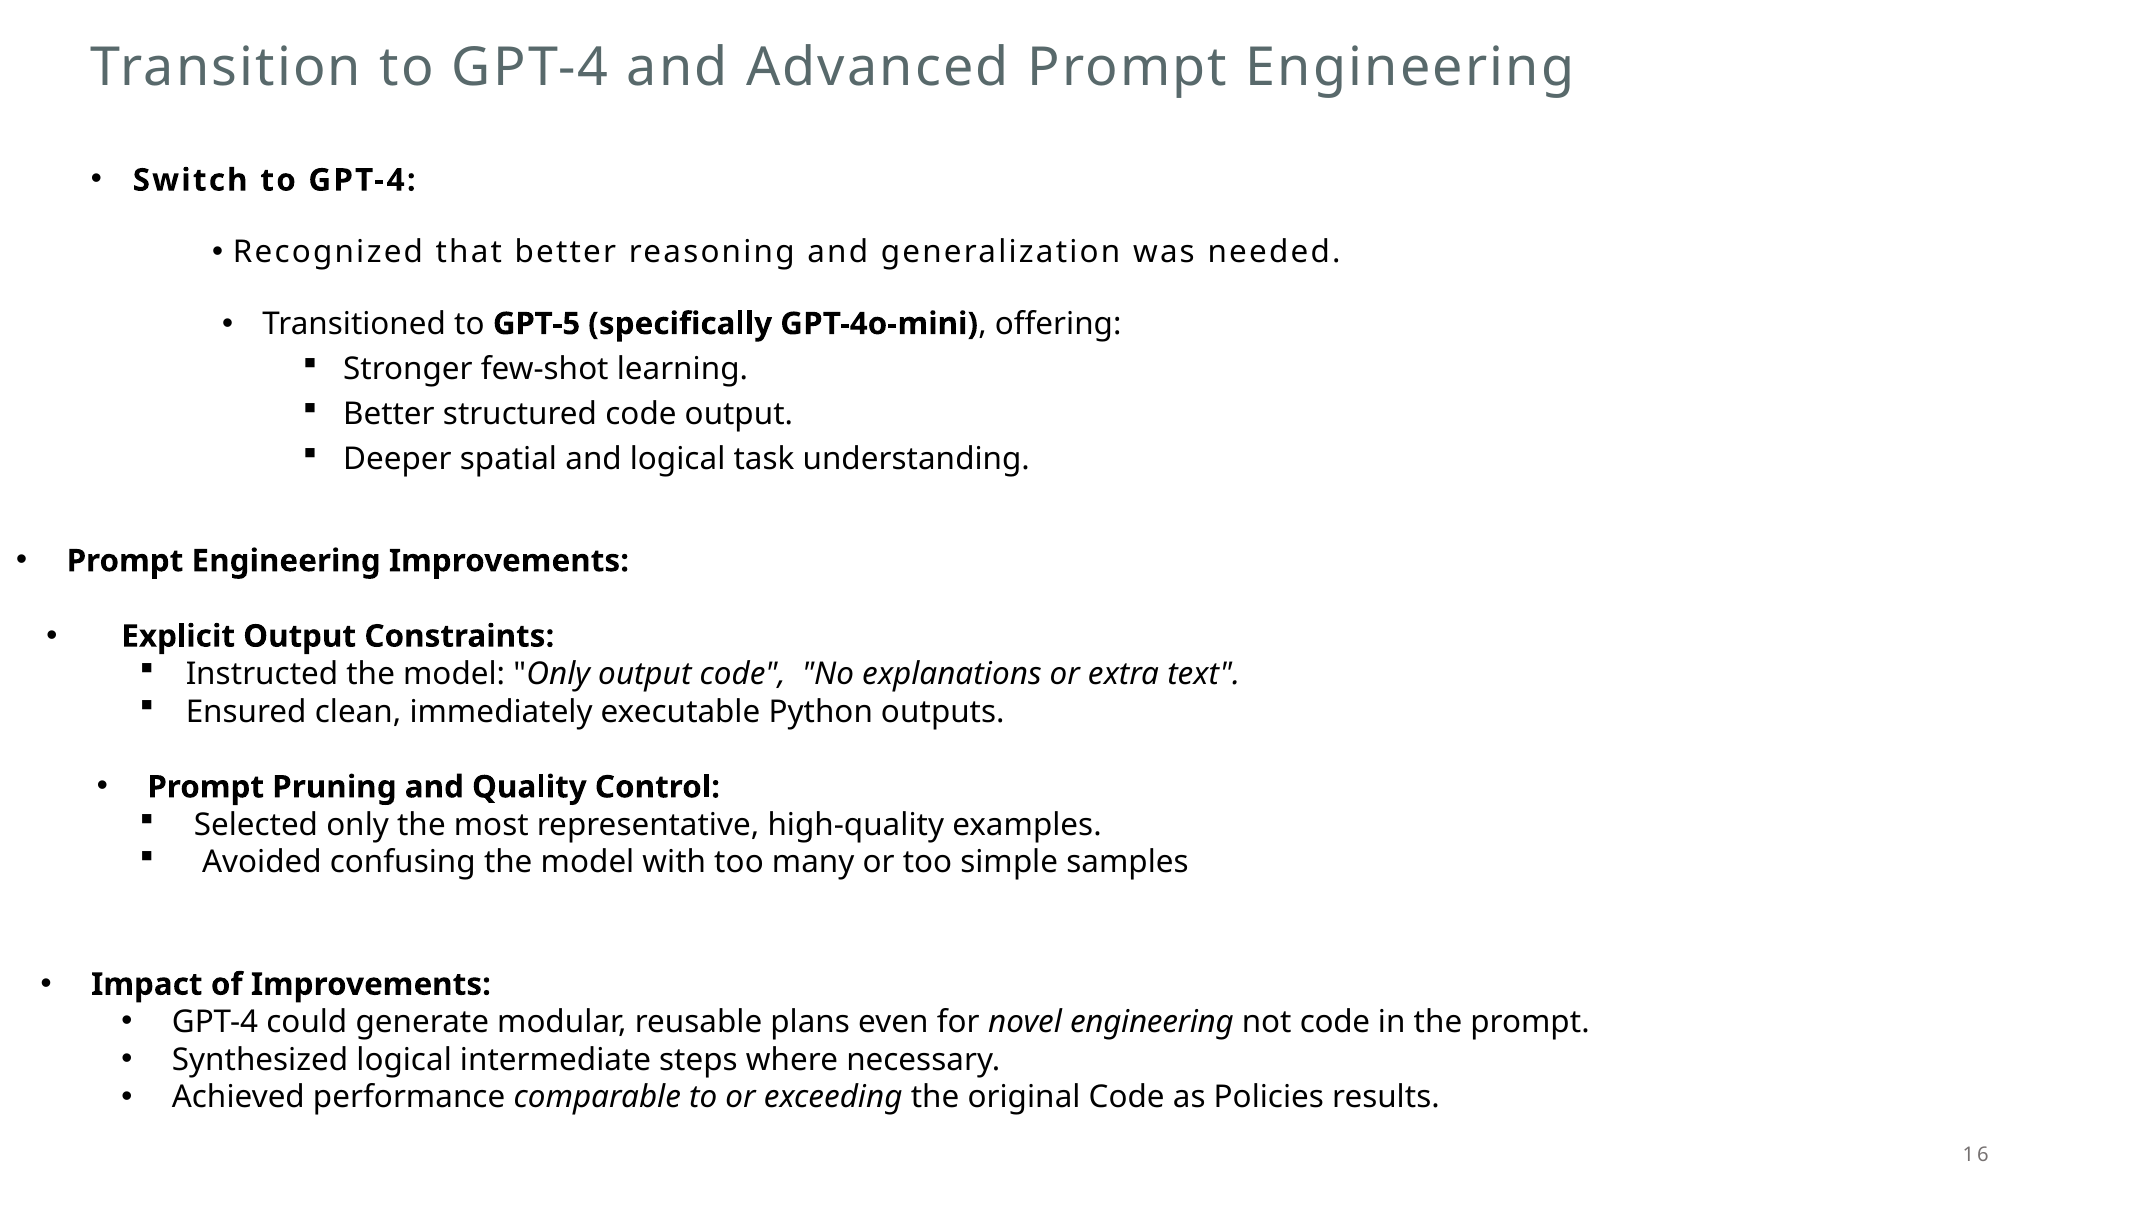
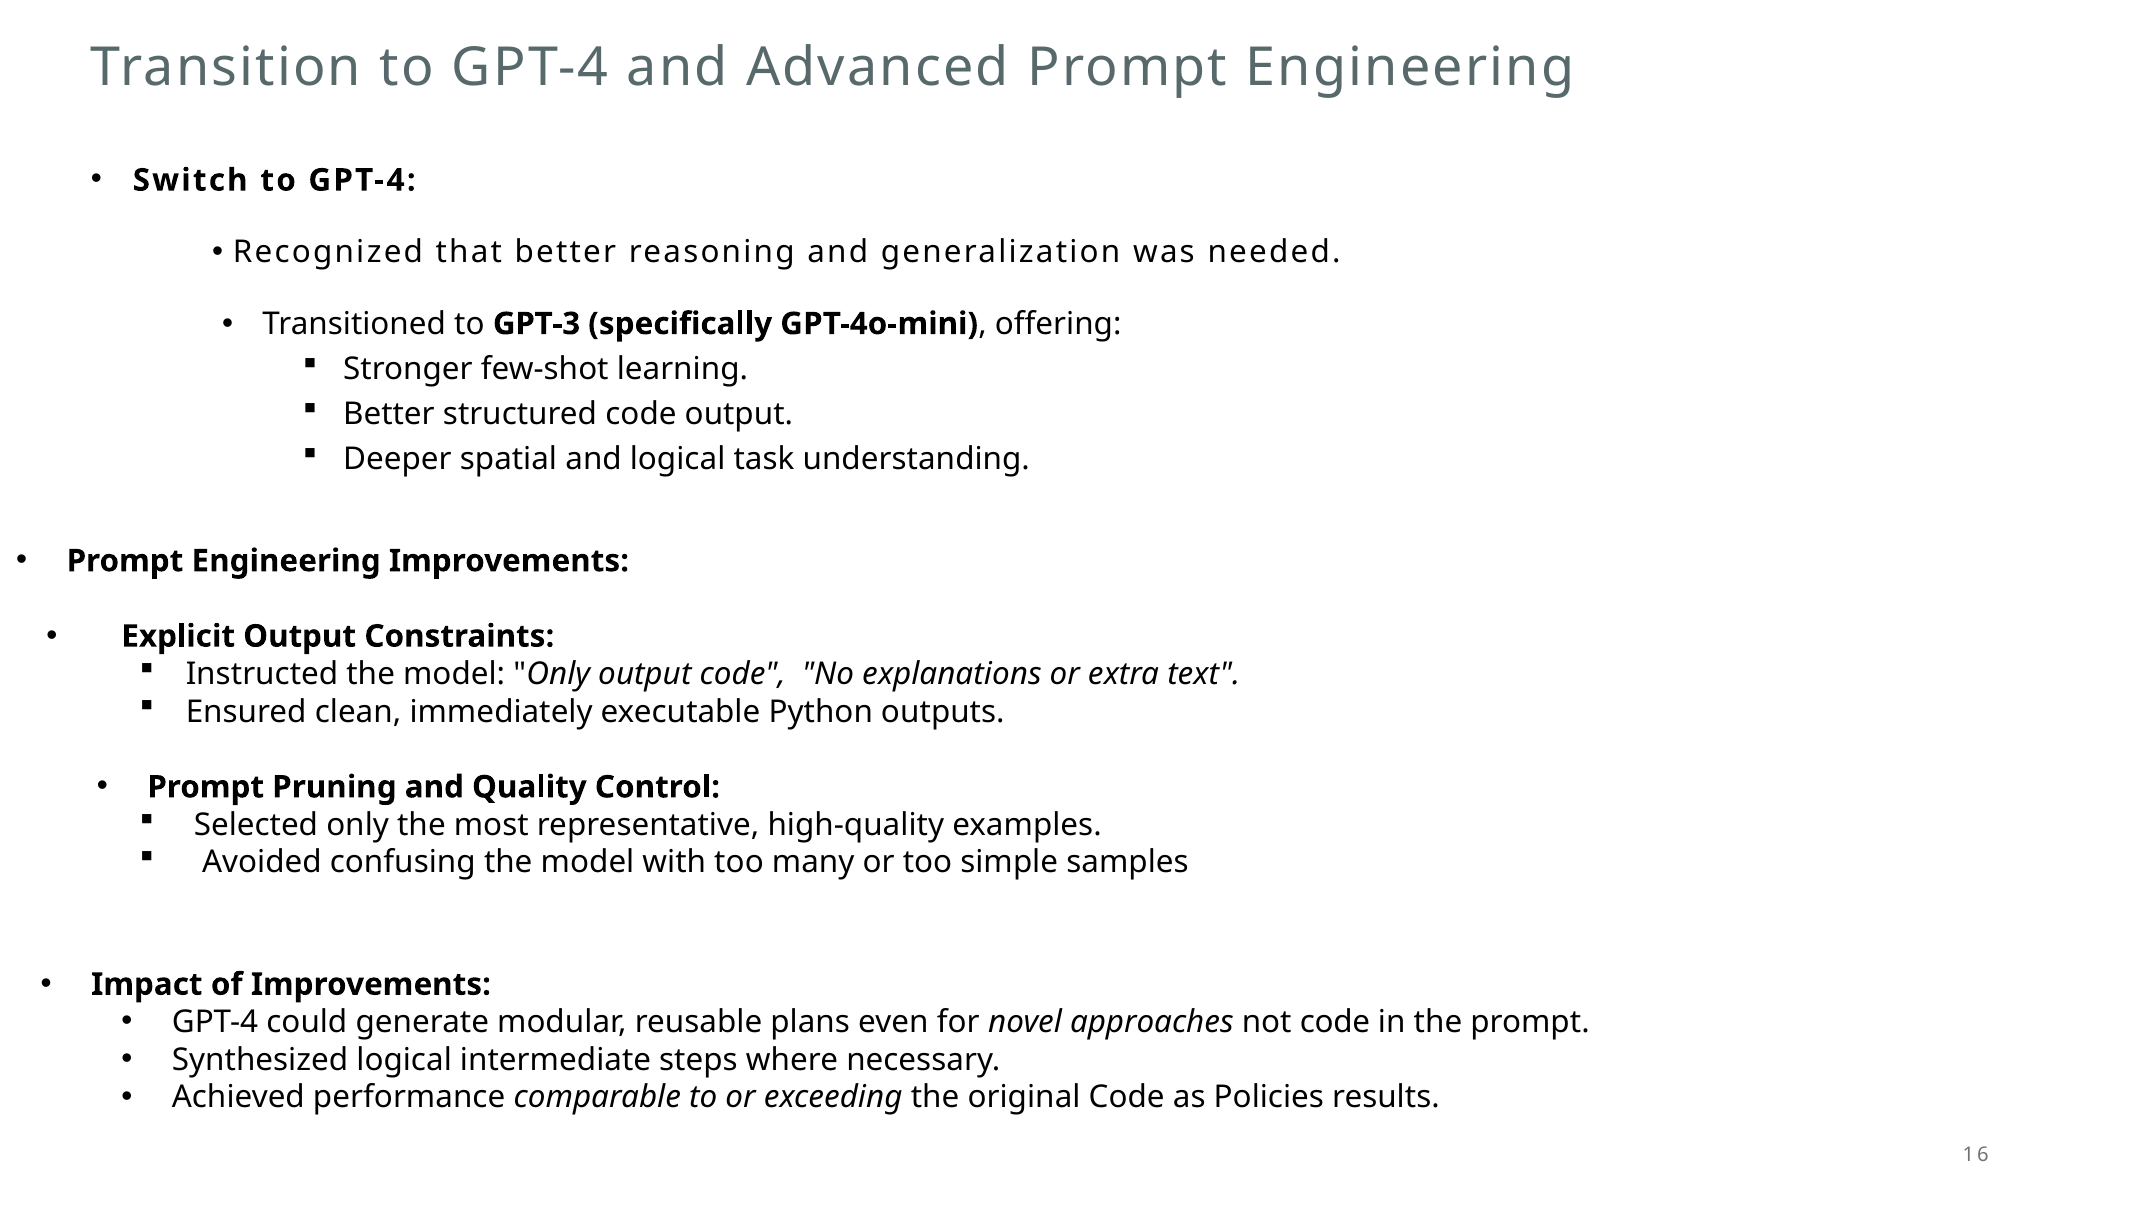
GPT-5: GPT-5 -> GPT-3
novel engineering: engineering -> approaches
